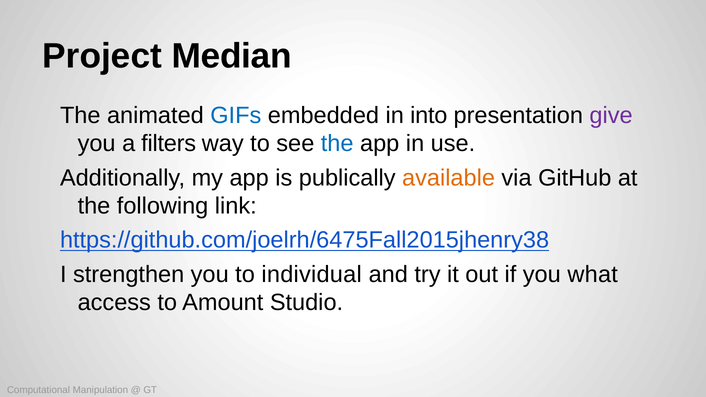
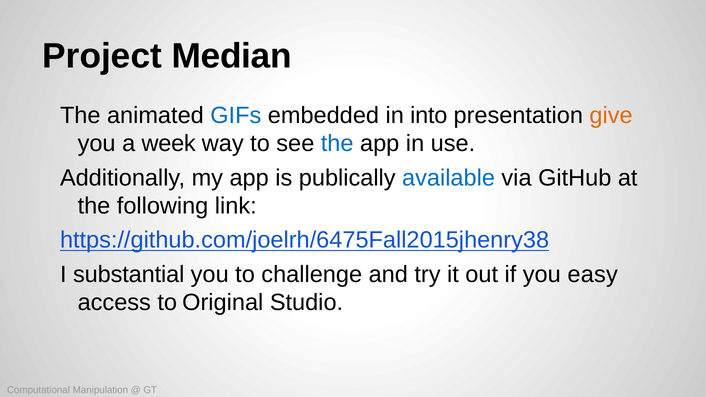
give colour: purple -> orange
filters: filters -> week
available colour: orange -> blue
strengthen: strengthen -> substantial
individual: individual -> challenge
what: what -> easy
Amount: Amount -> Original
